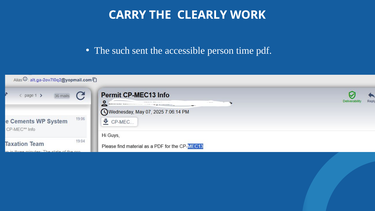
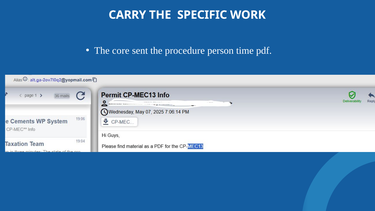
CLEARLY: CLEARLY -> SPECIFIC
such: such -> core
accessible: accessible -> procedure
